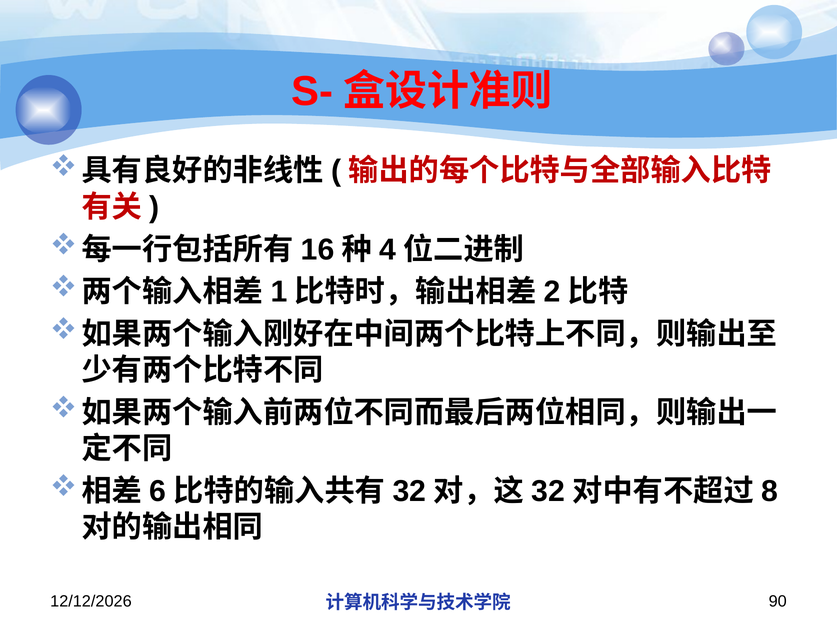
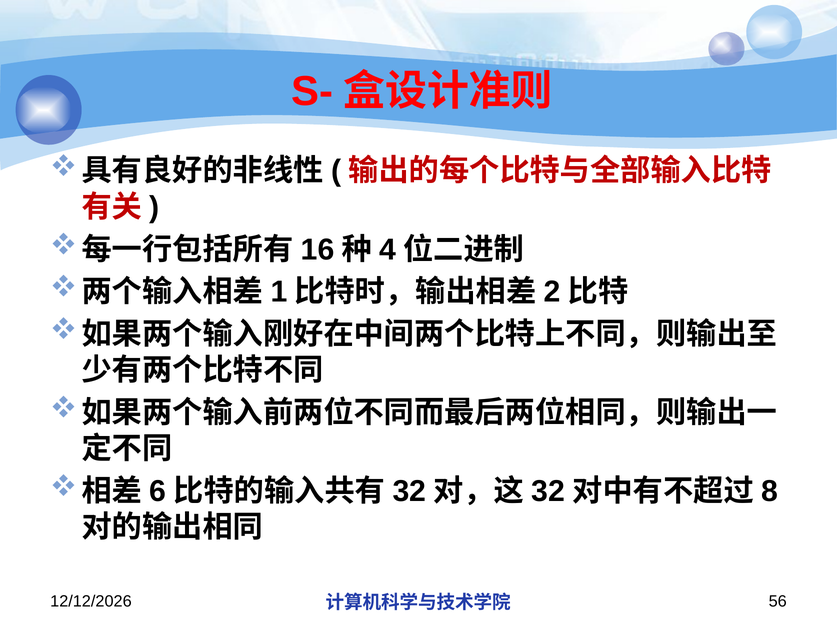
90: 90 -> 56
